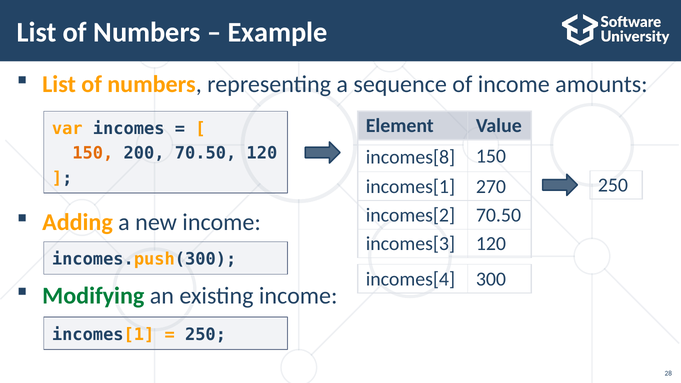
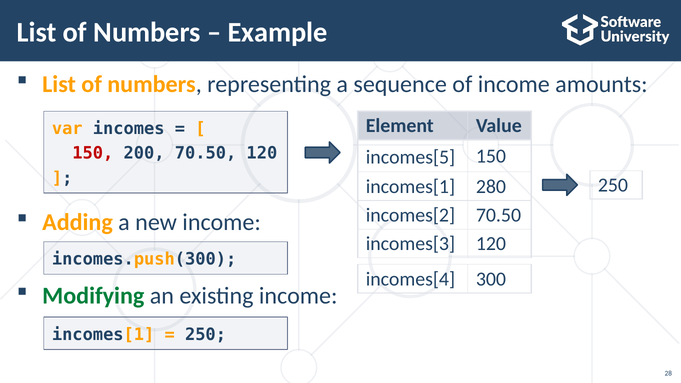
150 at (93, 153) colour: orange -> red
incomes[8: incomes[8 -> incomes[5
270: 270 -> 280
